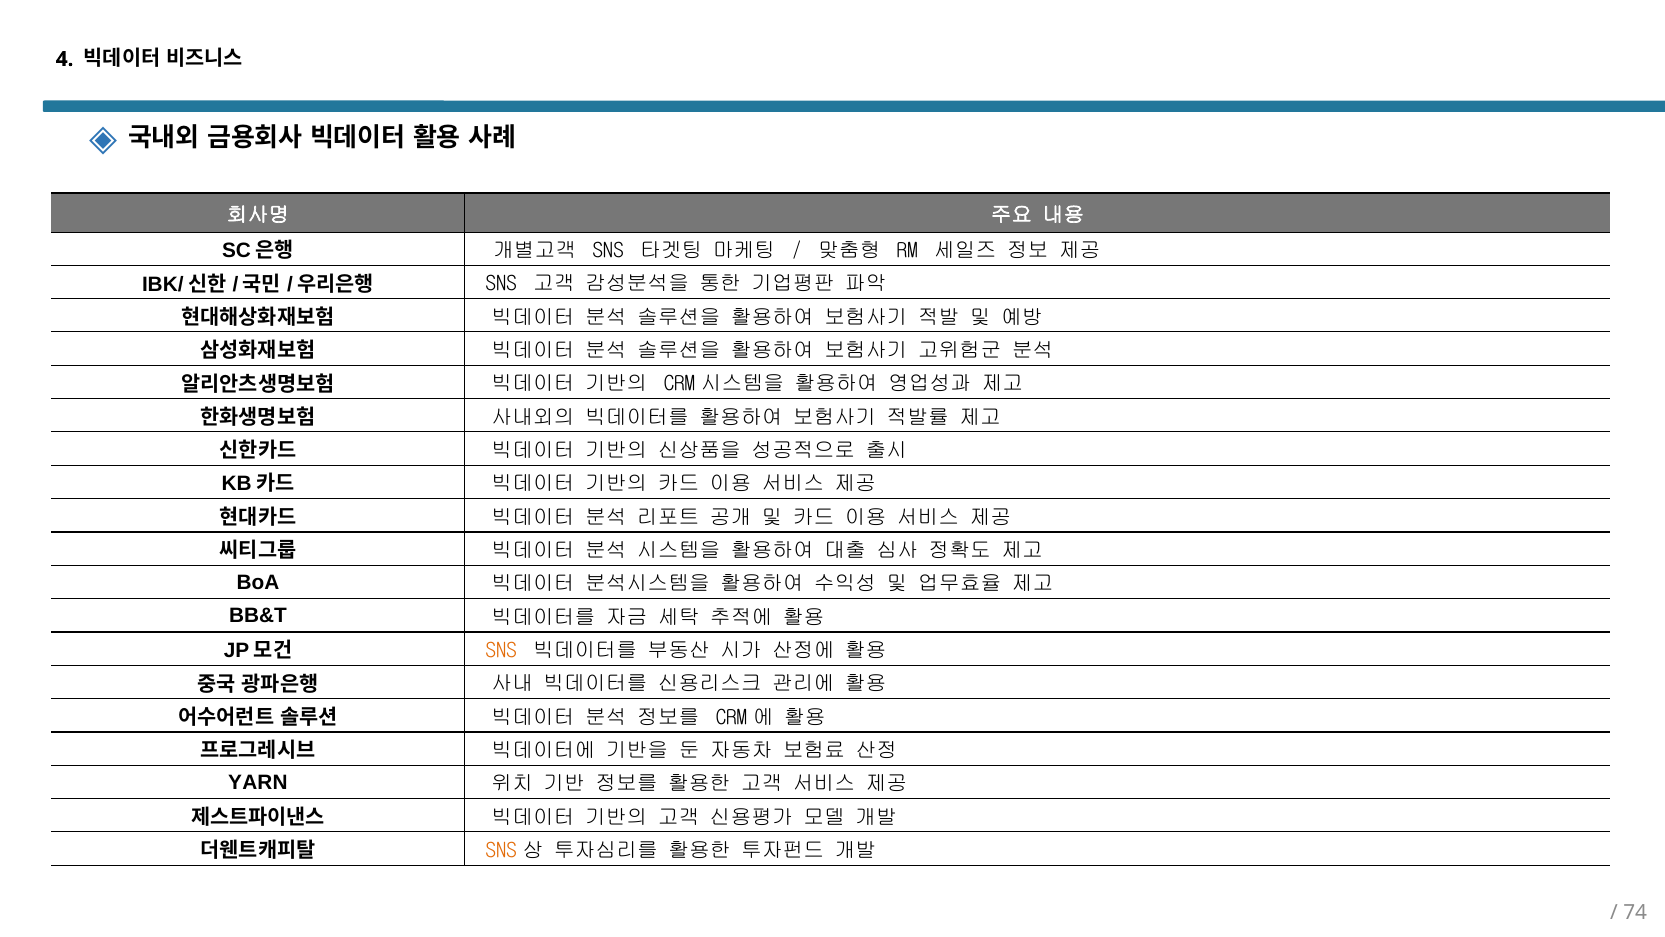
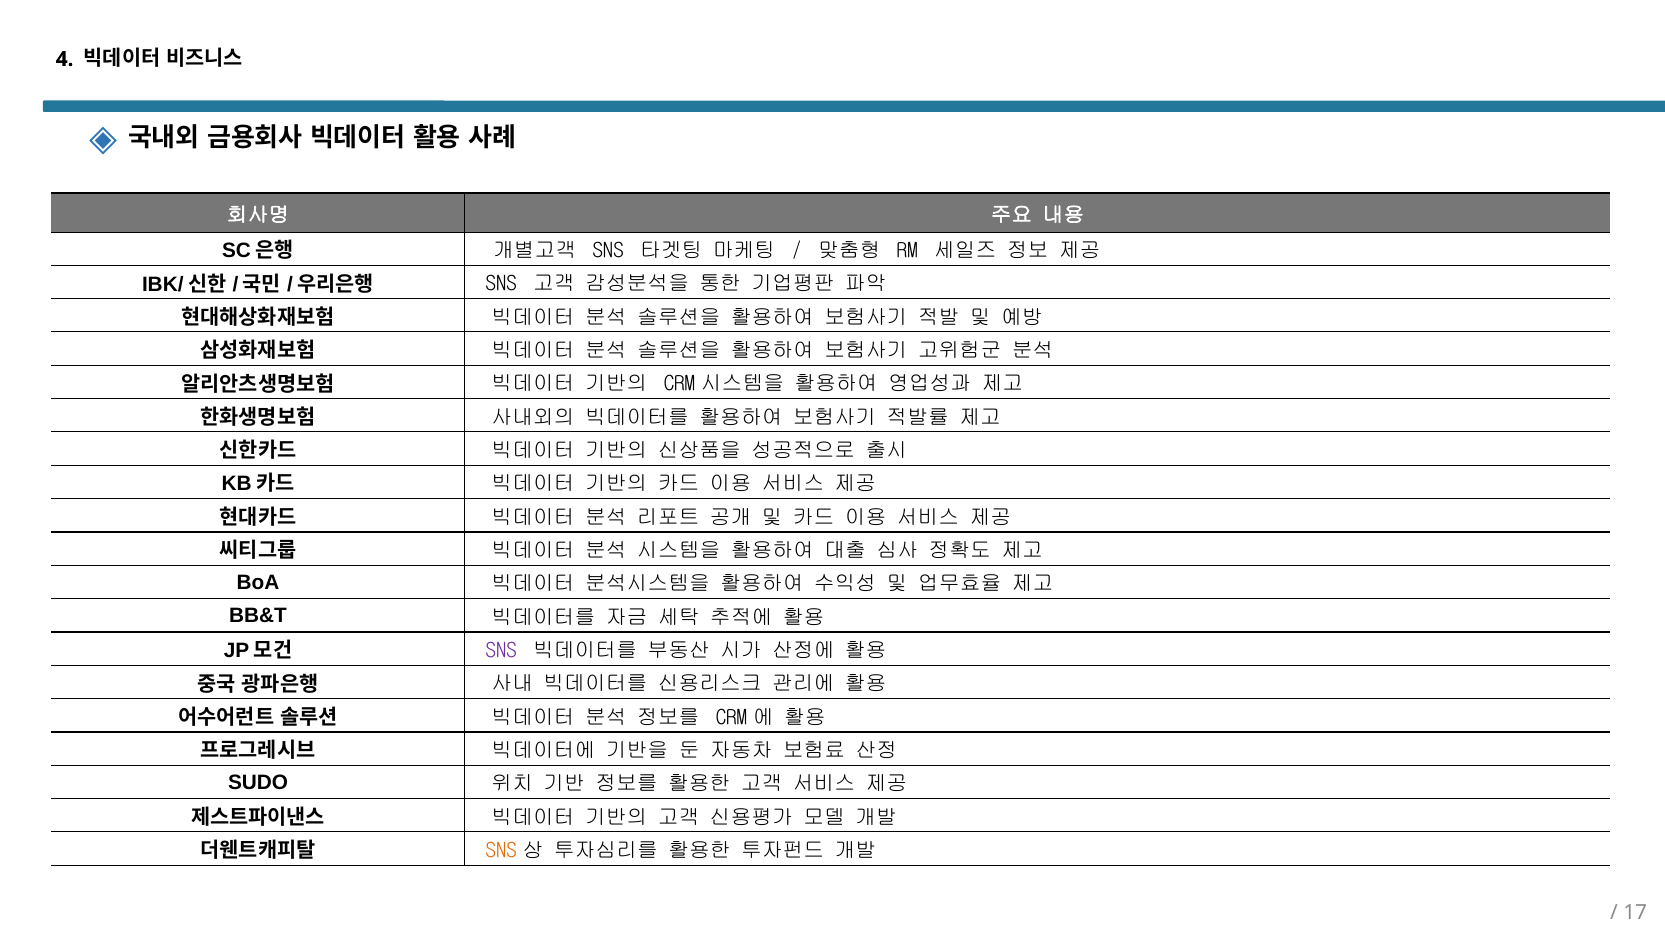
SNS at (501, 650) colour: orange -> purple
YARN: YARN -> SUDO
74: 74 -> 17
